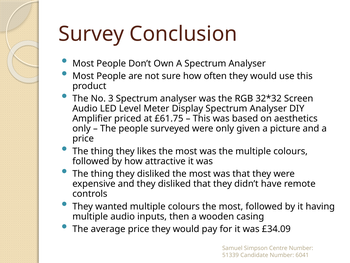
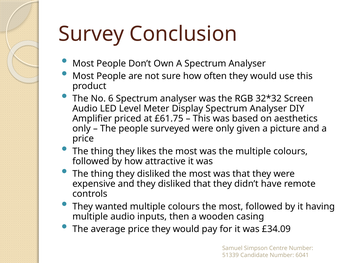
3: 3 -> 6
